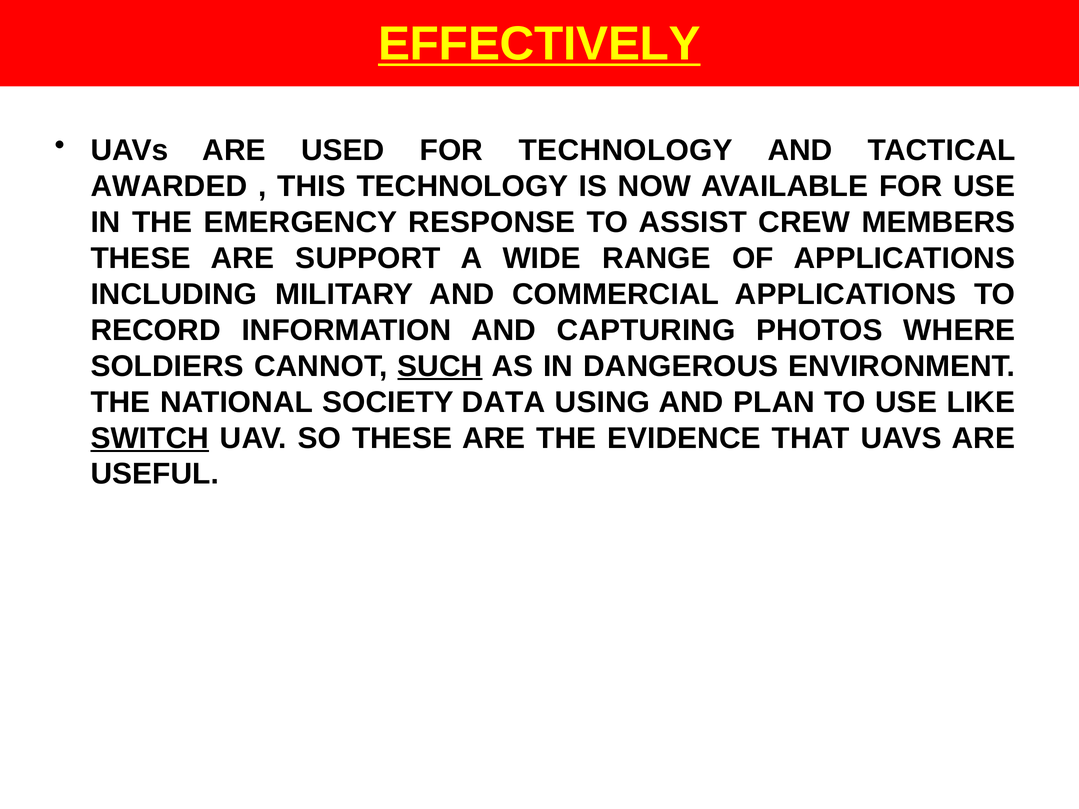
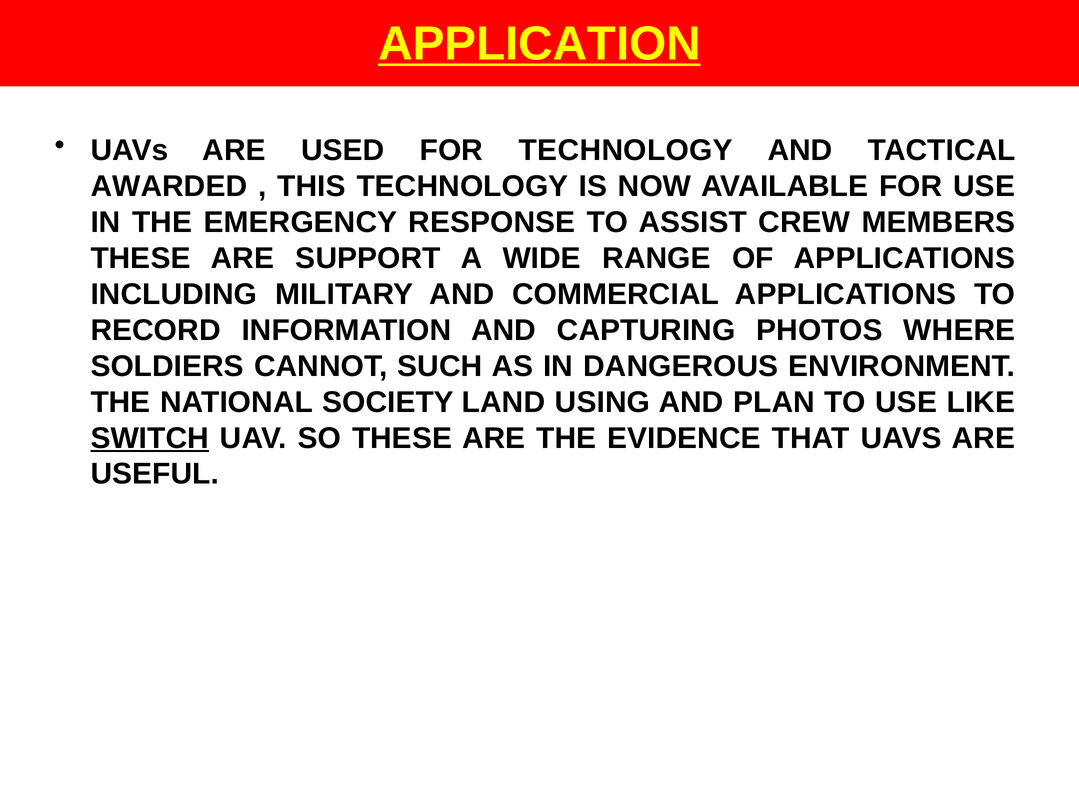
EFFECTIVELY: EFFECTIVELY -> APPLICATION
SUCH underline: present -> none
DATA: DATA -> LAND
